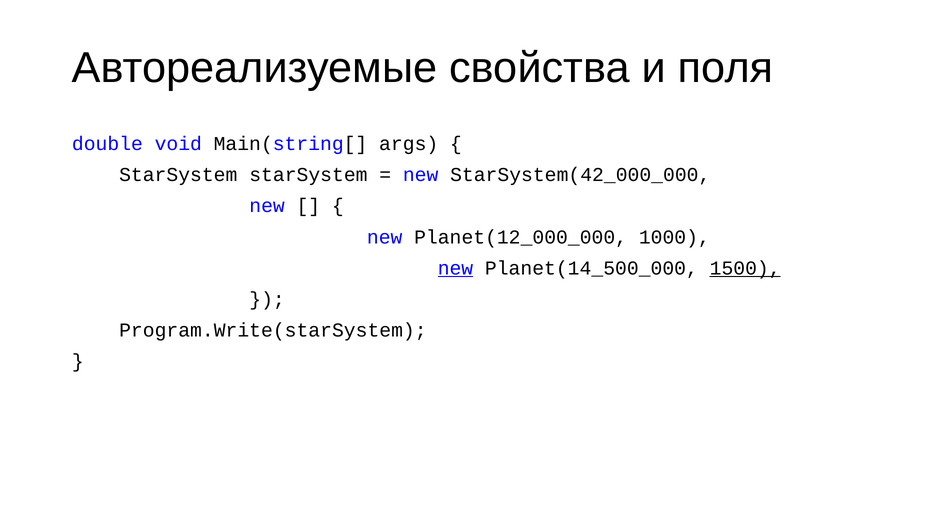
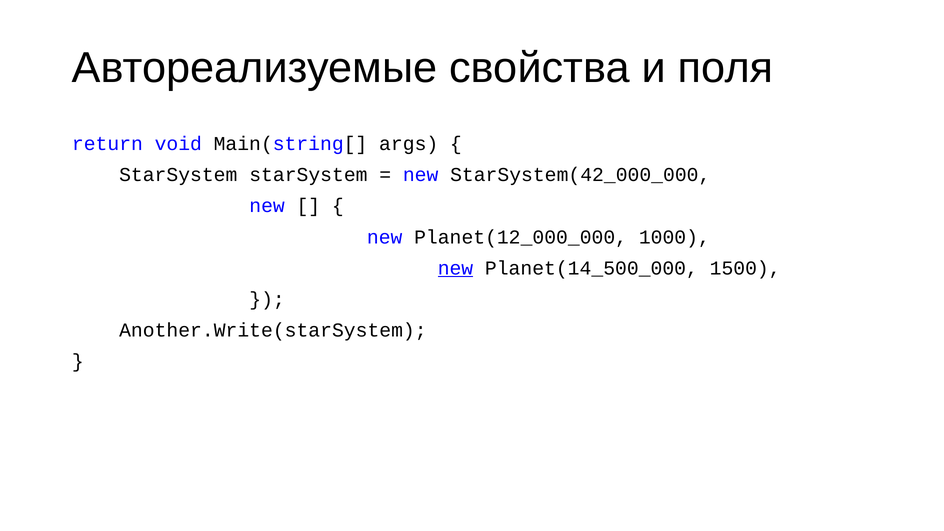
double: double -> return
1500 underline: present -> none
Program.Write(starSystem: Program.Write(starSystem -> Another.Write(starSystem
